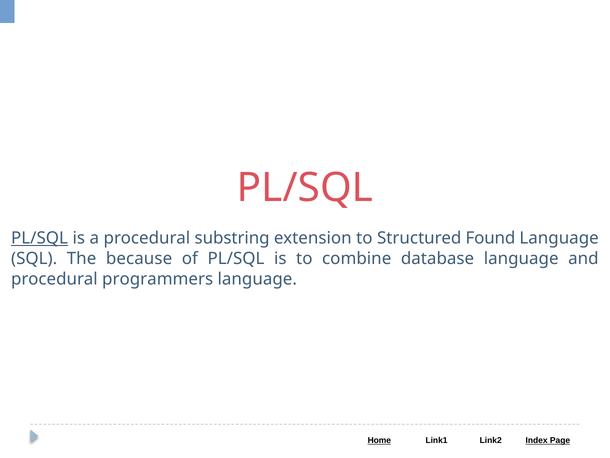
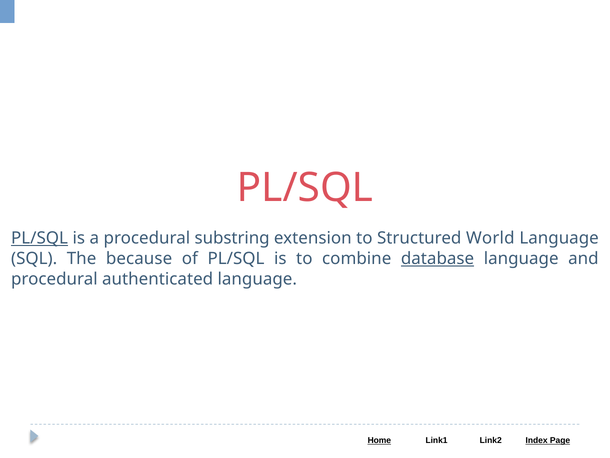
Found: Found -> World
database underline: none -> present
programmers: programmers -> authenticated
